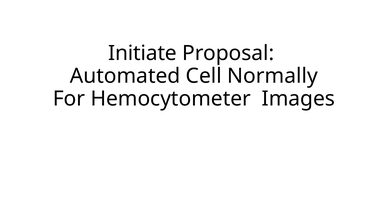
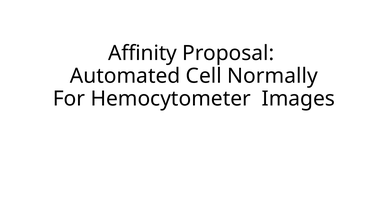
Initiate: Initiate -> Affinity
